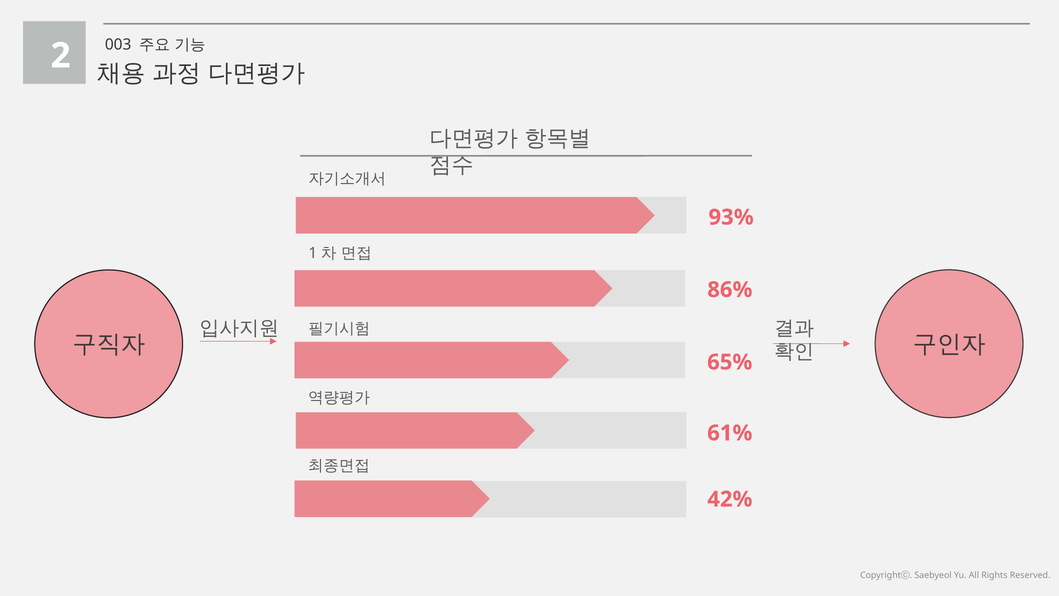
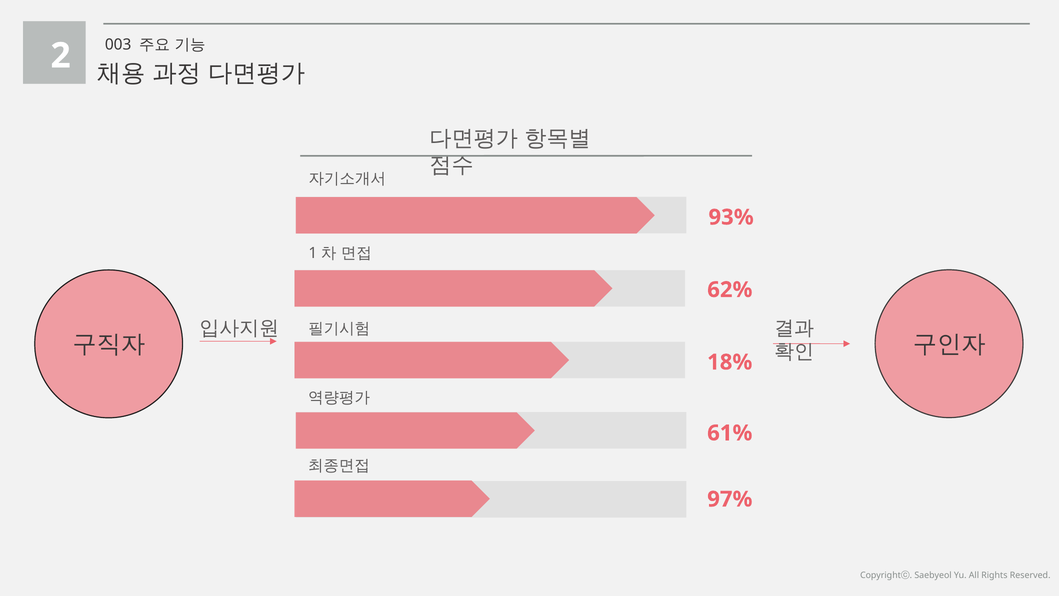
86%: 86% -> 62%
65%: 65% -> 18%
42%: 42% -> 97%
